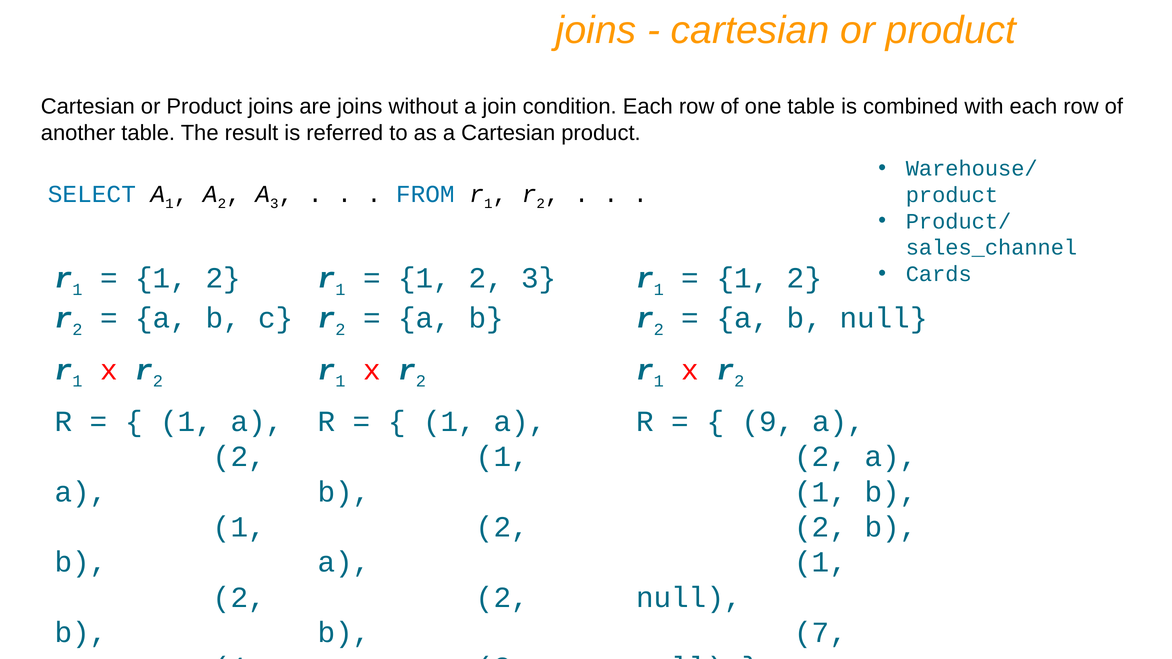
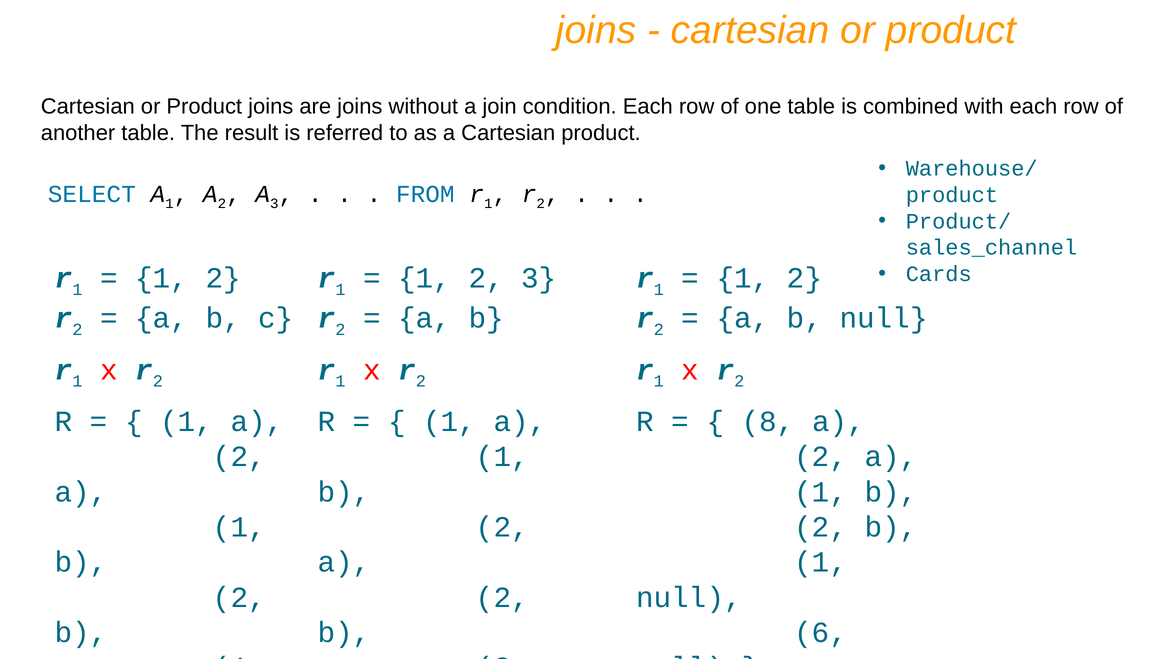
9: 9 -> 8
7: 7 -> 6
